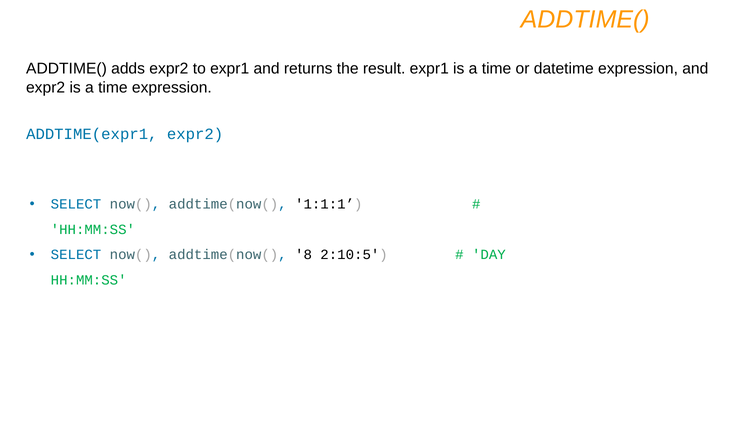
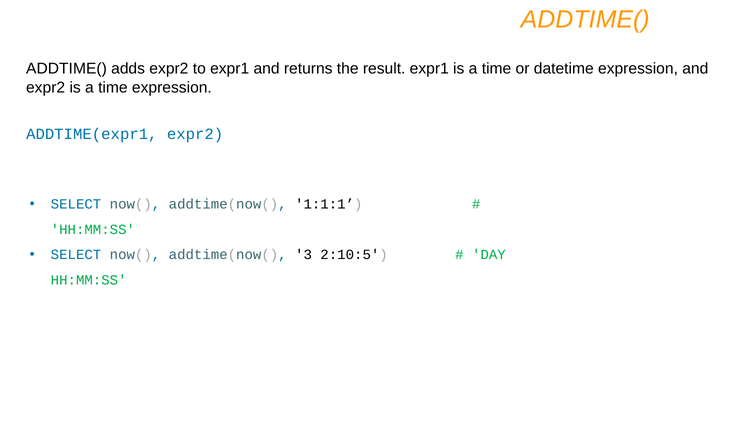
8: 8 -> 3
